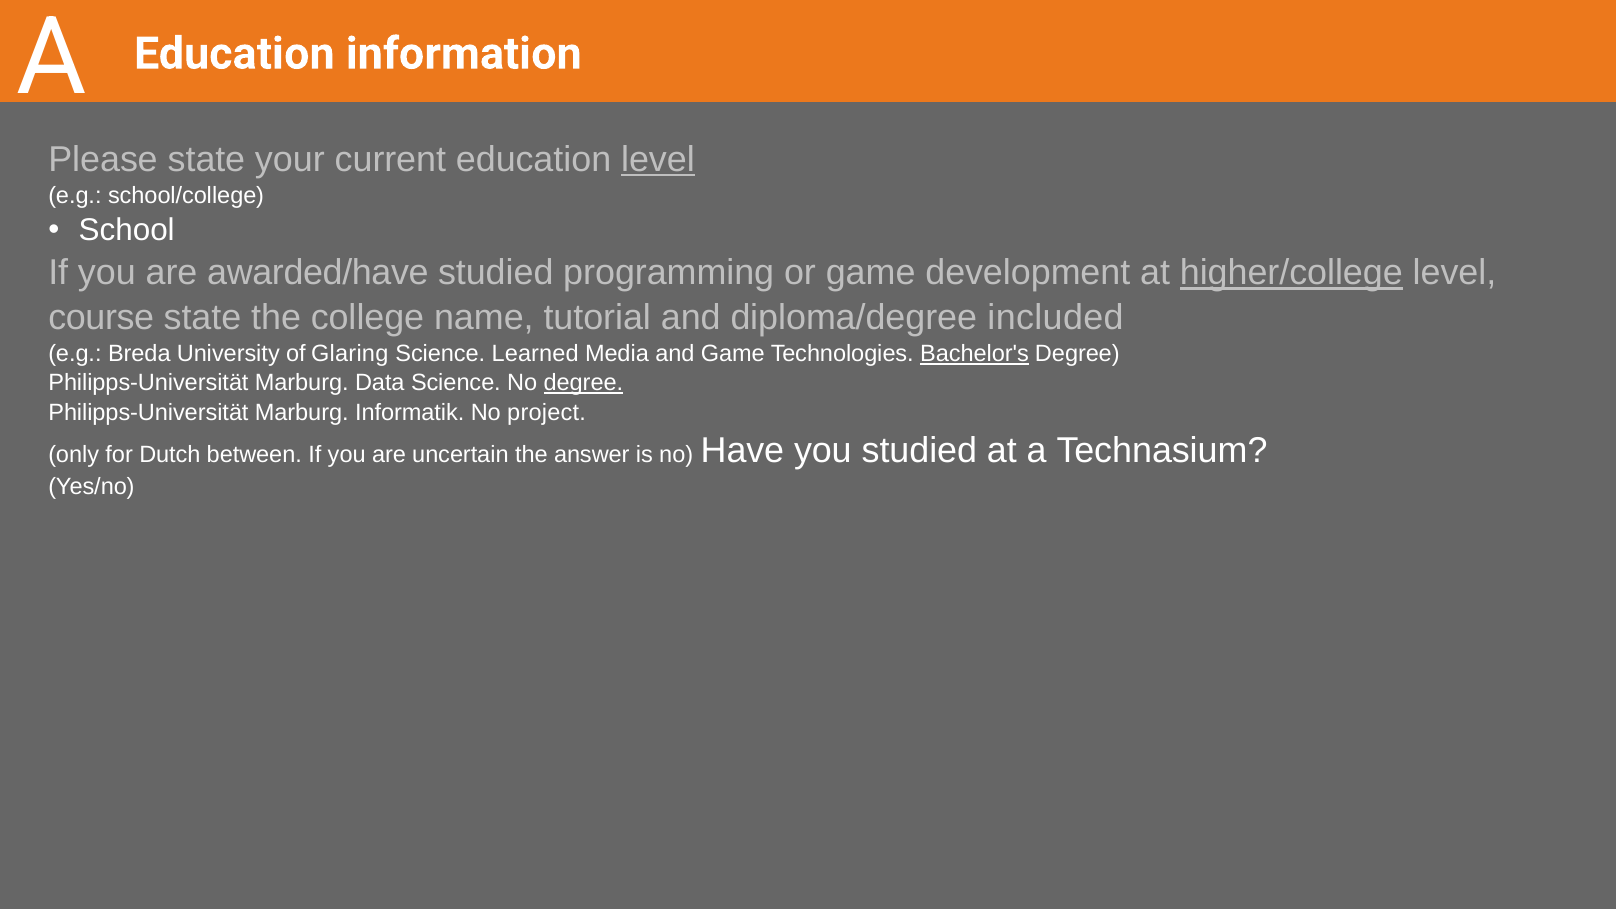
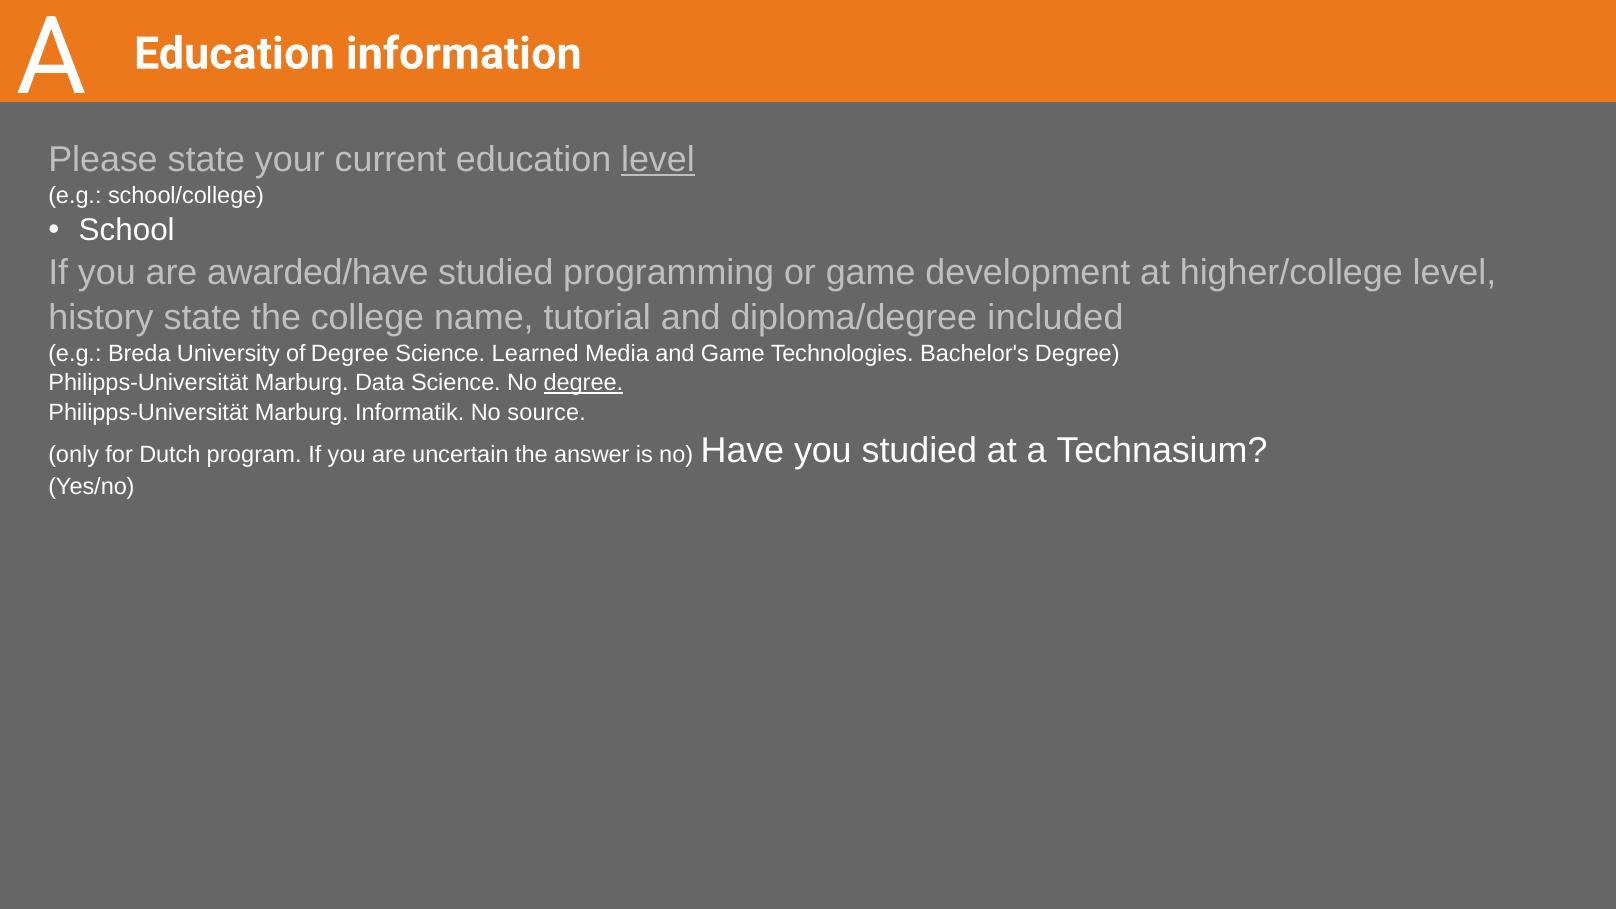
higher/college underline: present -> none
course: course -> history
of Glaring: Glaring -> Degree
Bachelor's underline: present -> none
project: project -> source
between: between -> program
